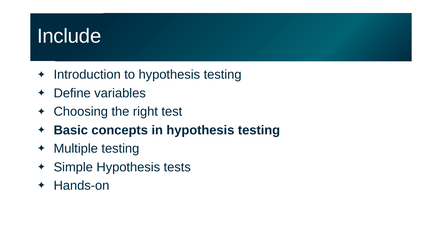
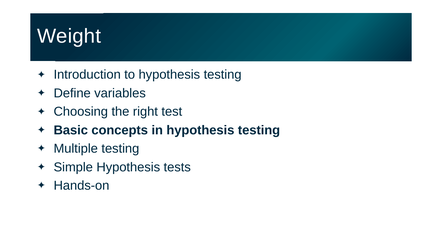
Include: Include -> Weight
